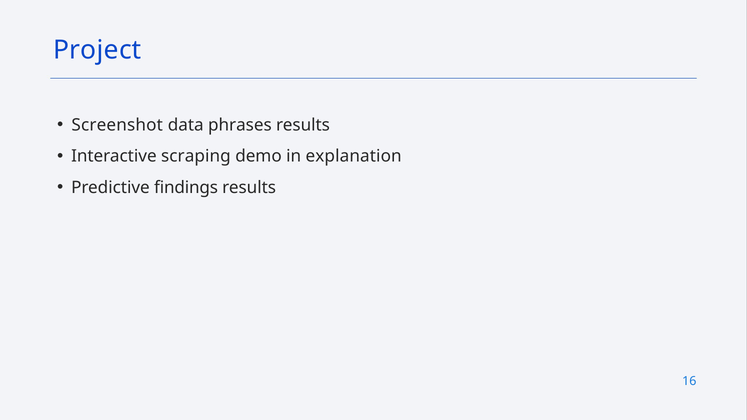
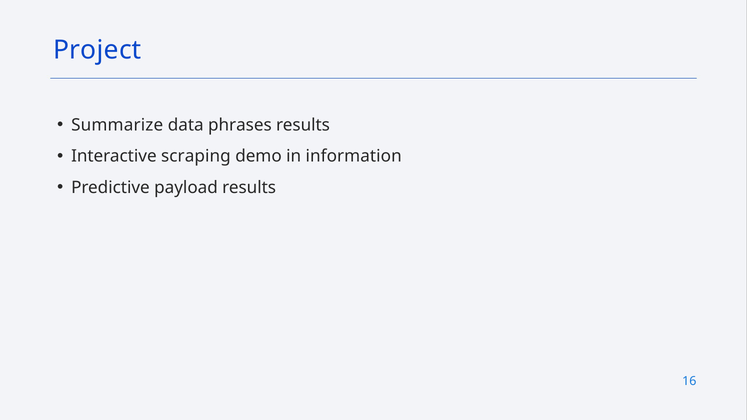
Screenshot: Screenshot -> Summarize
explanation: explanation -> information
findings: findings -> payload
